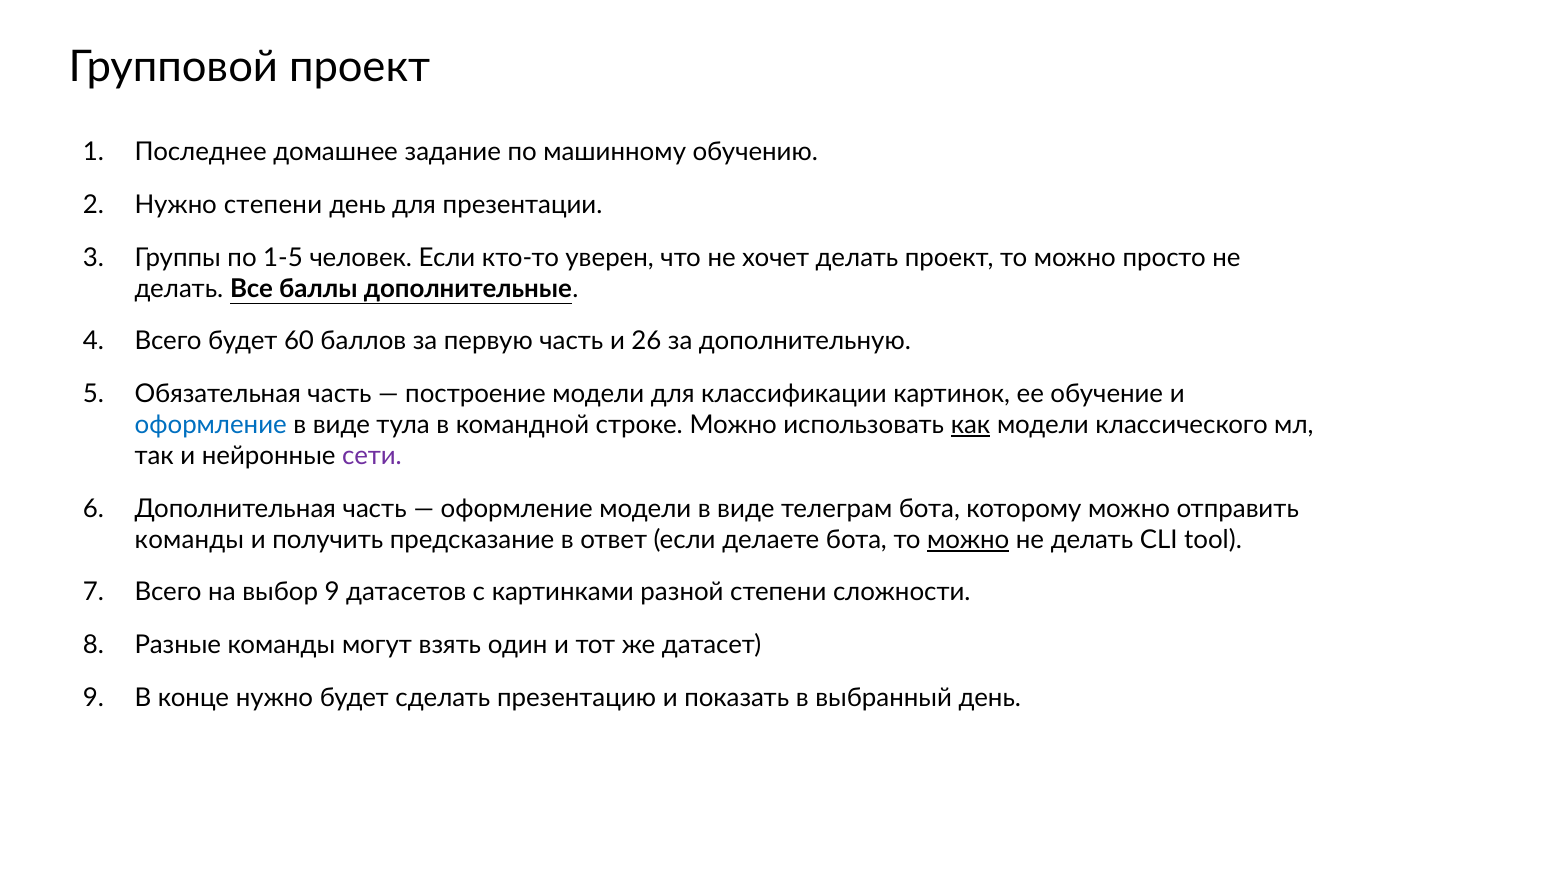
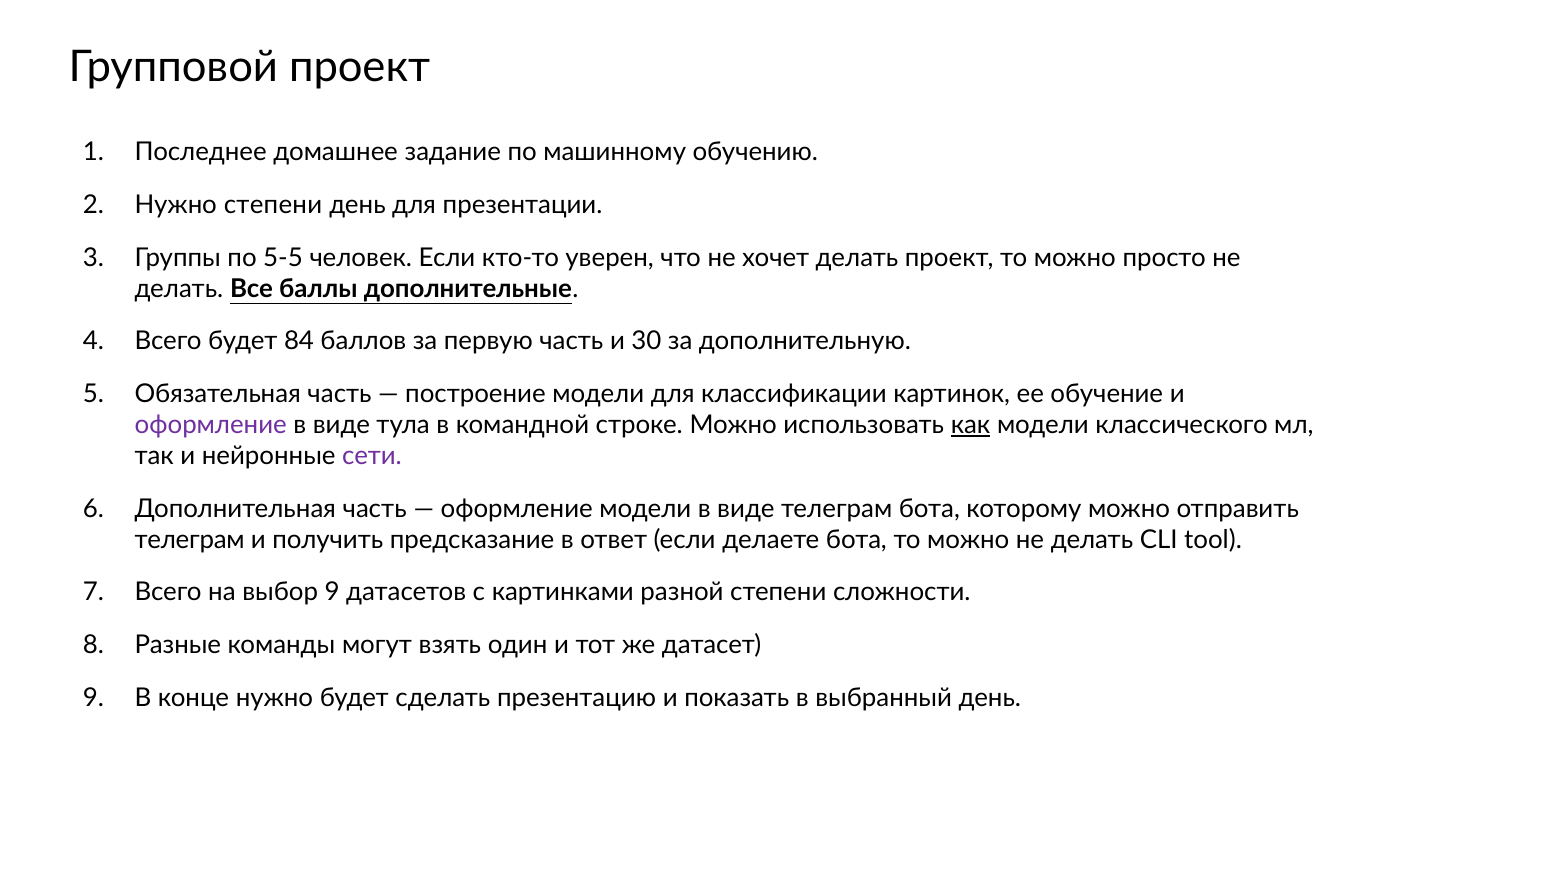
1-5: 1-5 -> 5-5
60: 60 -> 84
26: 26 -> 30
оформление at (211, 425) colour: blue -> purple
команды at (189, 540): команды -> телеграм
можно at (968, 540) underline: present -> none
